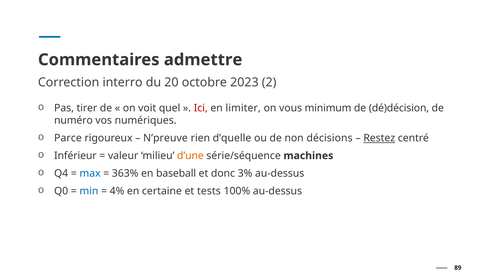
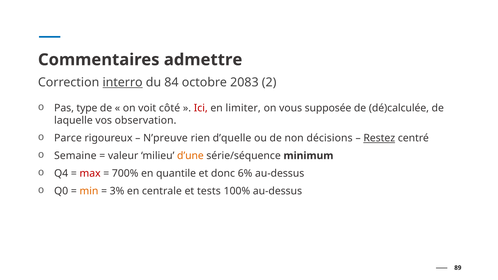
interro underline: none -> present
20: 20 -> 84
2023: 2023 -> 2083
tirer: tirer -> type
quel: quel -> côté
minimum: minimum -> supposée
dé)décision: dé)décision -> dé)calculée
numéro: numéro -> laquelle
numériques: numériques -> observation
Inférieur: Inférieur -> Semaine
machines: machines -> minimum
max colour: blue -> red
363%: 363% -> 700%
baseball: baseball -> quantile
3%: 3% -> 6%
min colour: blue -> orange
4%: 4% -> 3%
certaine: certaine -> centrale
